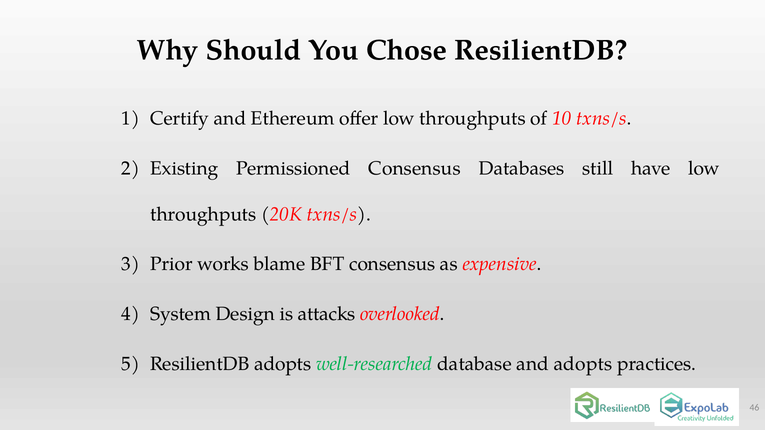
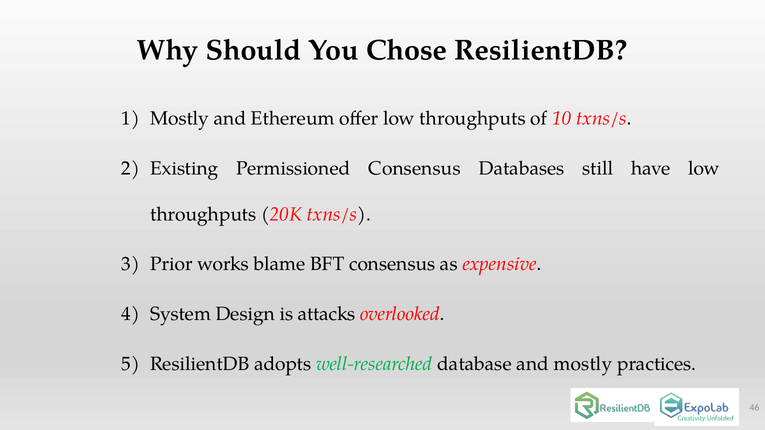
Certify at (180, 119): Certify -> Mostly
and adopts: adopts -> mostly
